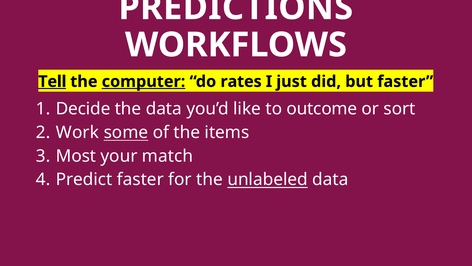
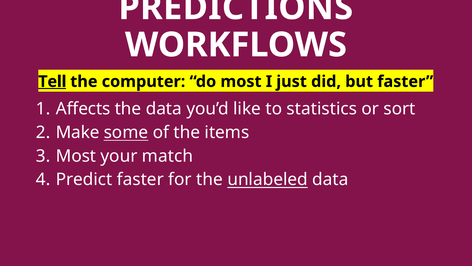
computer underline: present -> none
do rates: rates -> most
Decide: Decide -> Affects
outcome: outcome -> statistics
Work: Work -> Make
